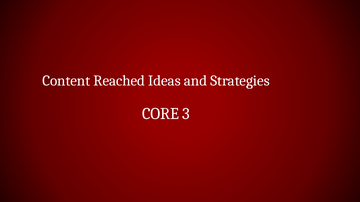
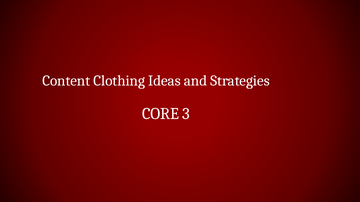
Reached: Reached -> Clothing
